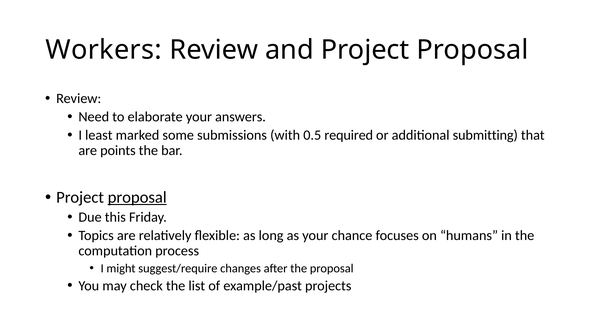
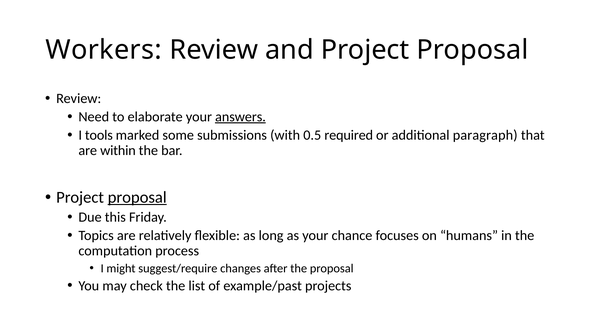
answers underline: none -> present
least: least -> tools
submitting: submitting -> paragraph
points: points -> within
